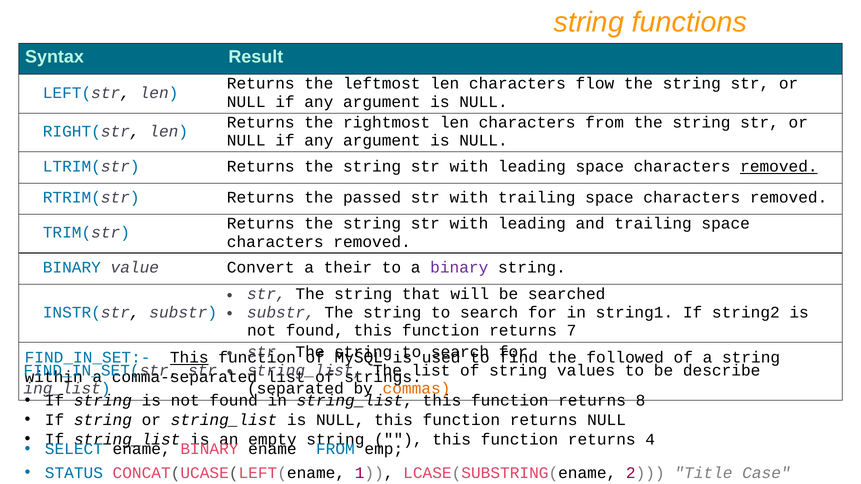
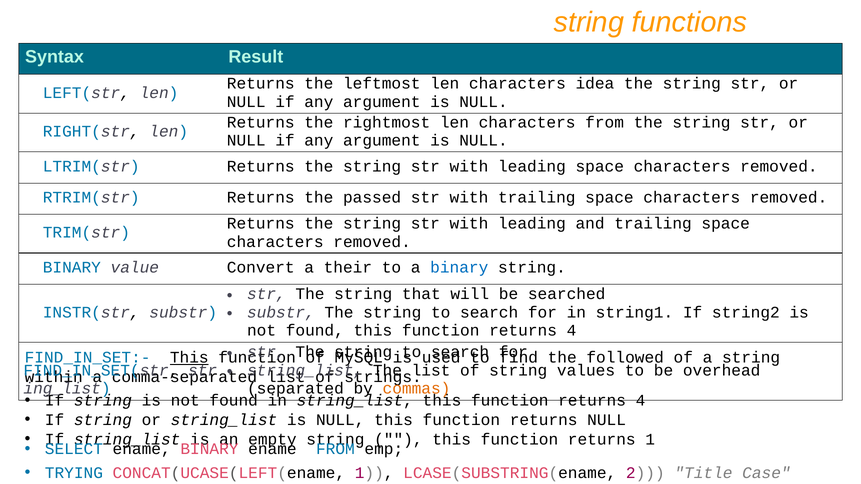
flow: flow -> idea
removed at (779, 167) underline: present -> none
binary at (459, 268) colour: purple -> blue
7 at (571, 331): 7 -> 4
describe: describe -> overhead
8 at (641, 401): 8 -> 4
returns 4: 4 -> 1
STATUS: STATUS -> TRYING
